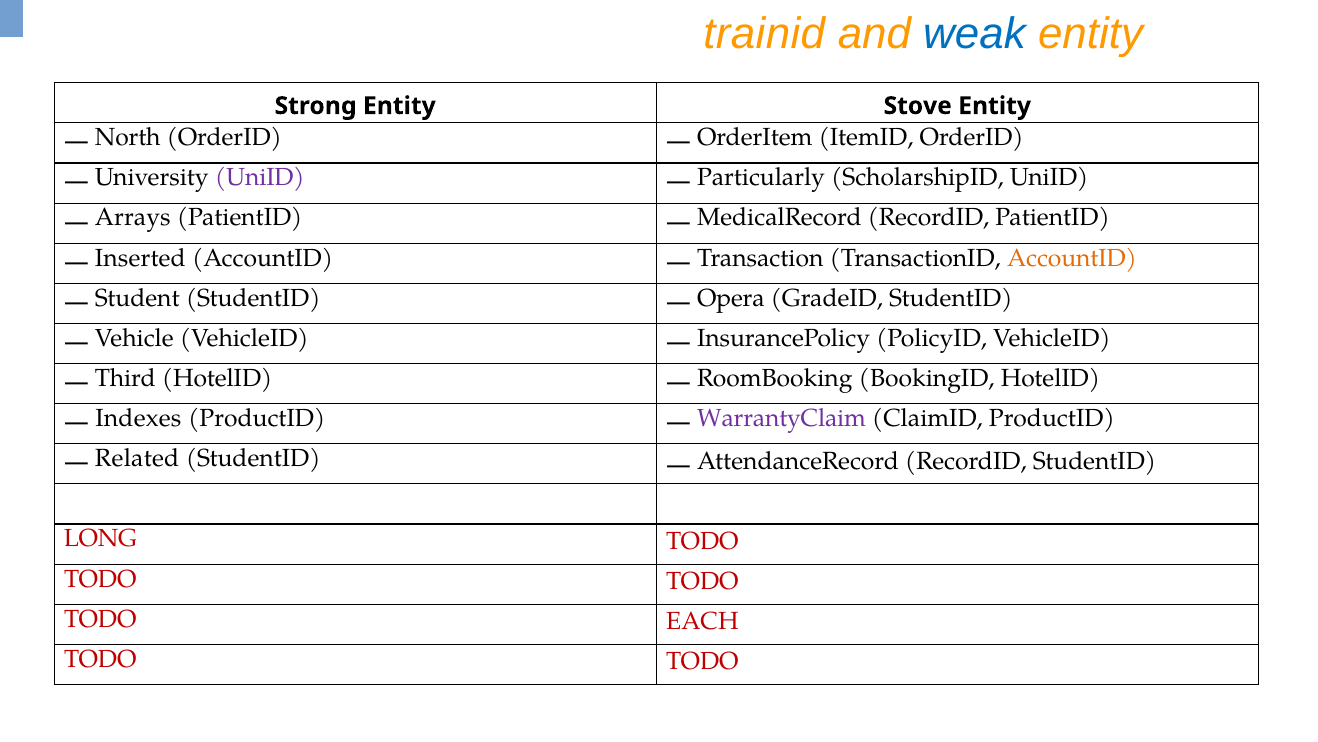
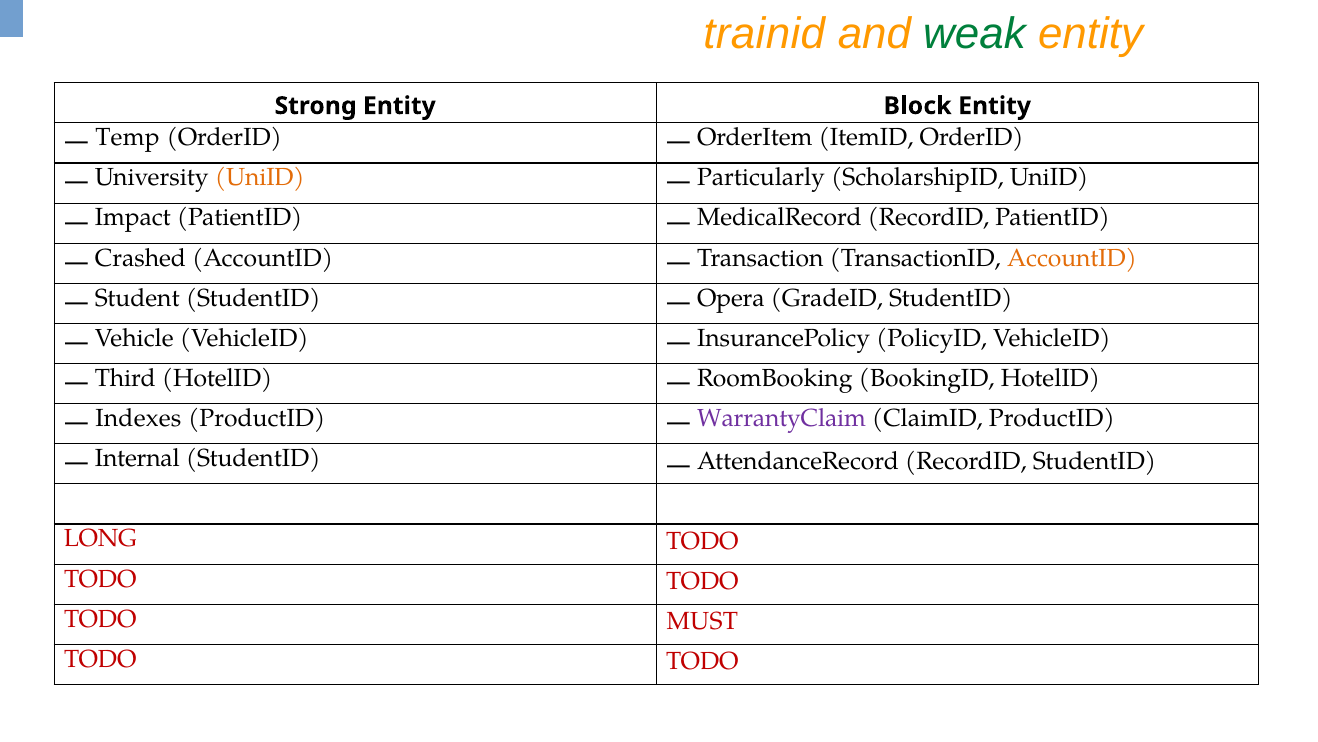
weak colour: blue -> green
Stove: Stove -> Block
North: North -> Temp
UniID at (260, 178) colour: purple -> orange
Arrays: Arrays -> Impact
Inserted: Inserted -> Crashed
Related: Related -> Internal
EACH: EACH -> MUST
